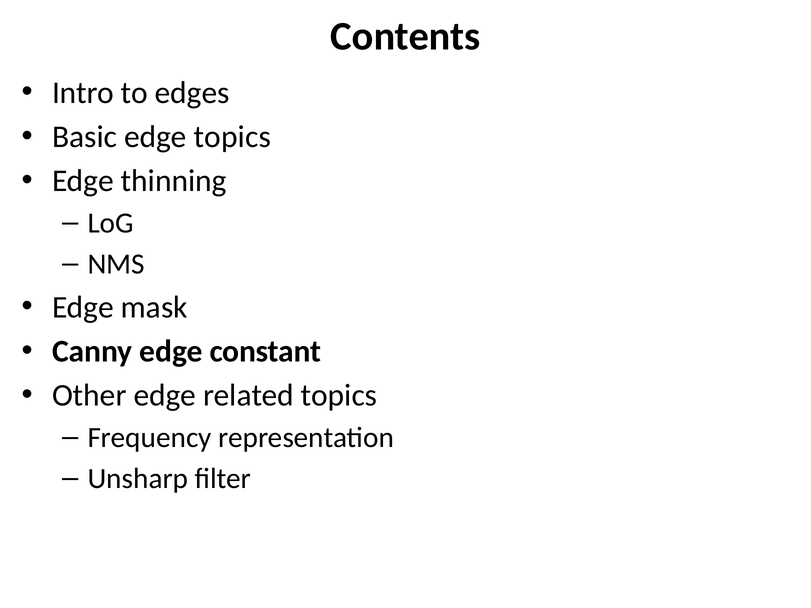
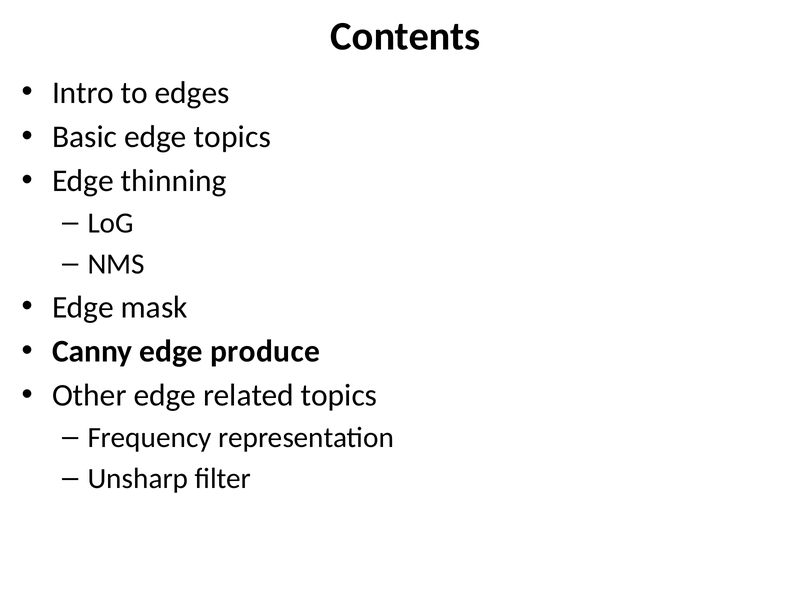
constant: constant -> produce
